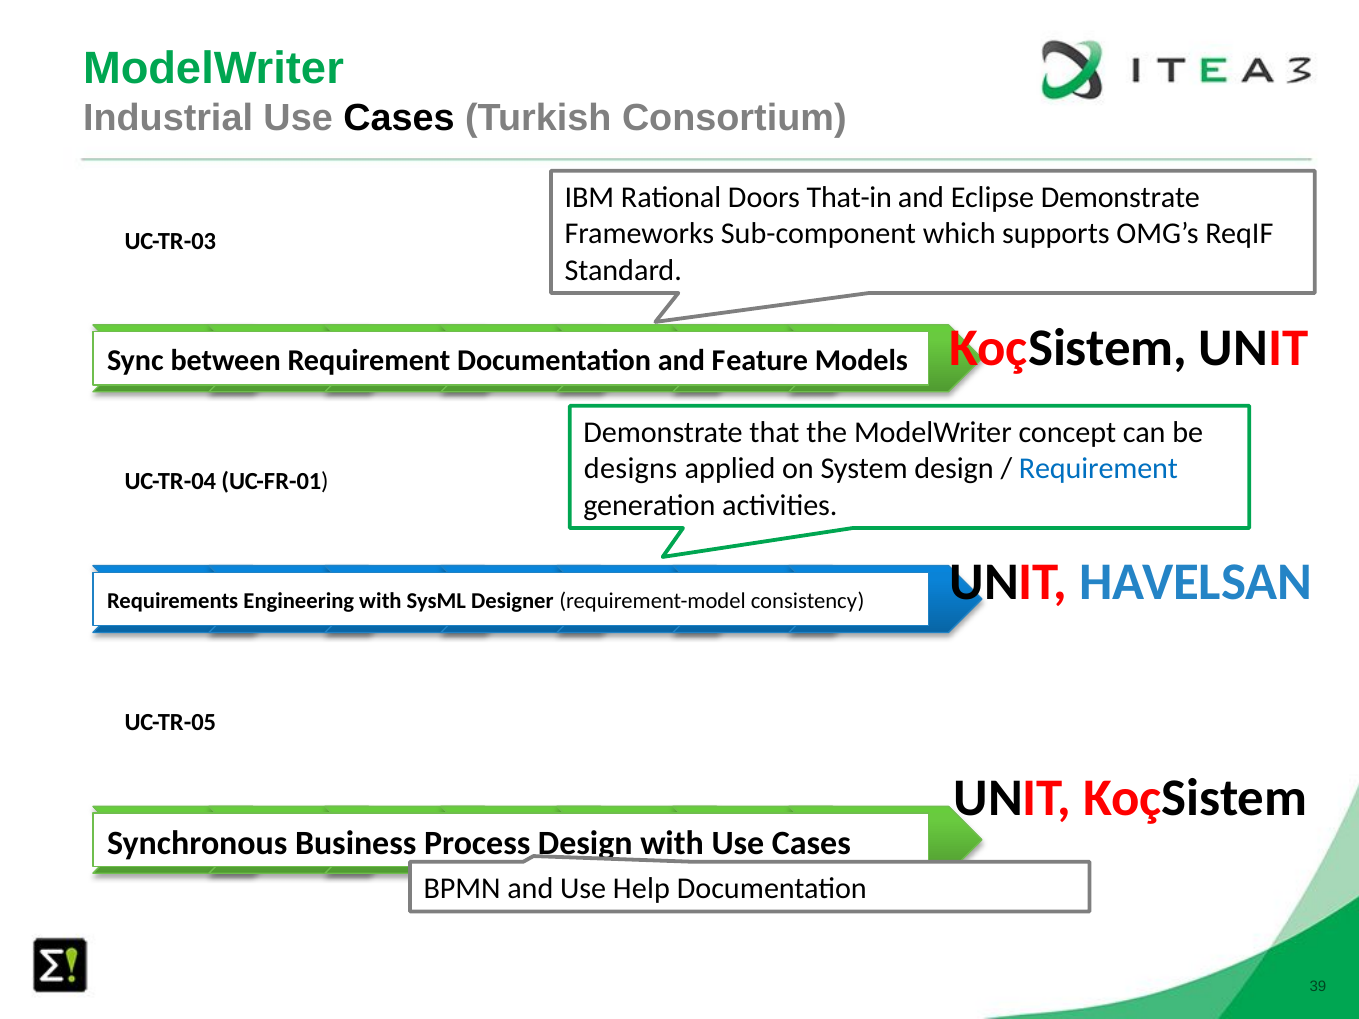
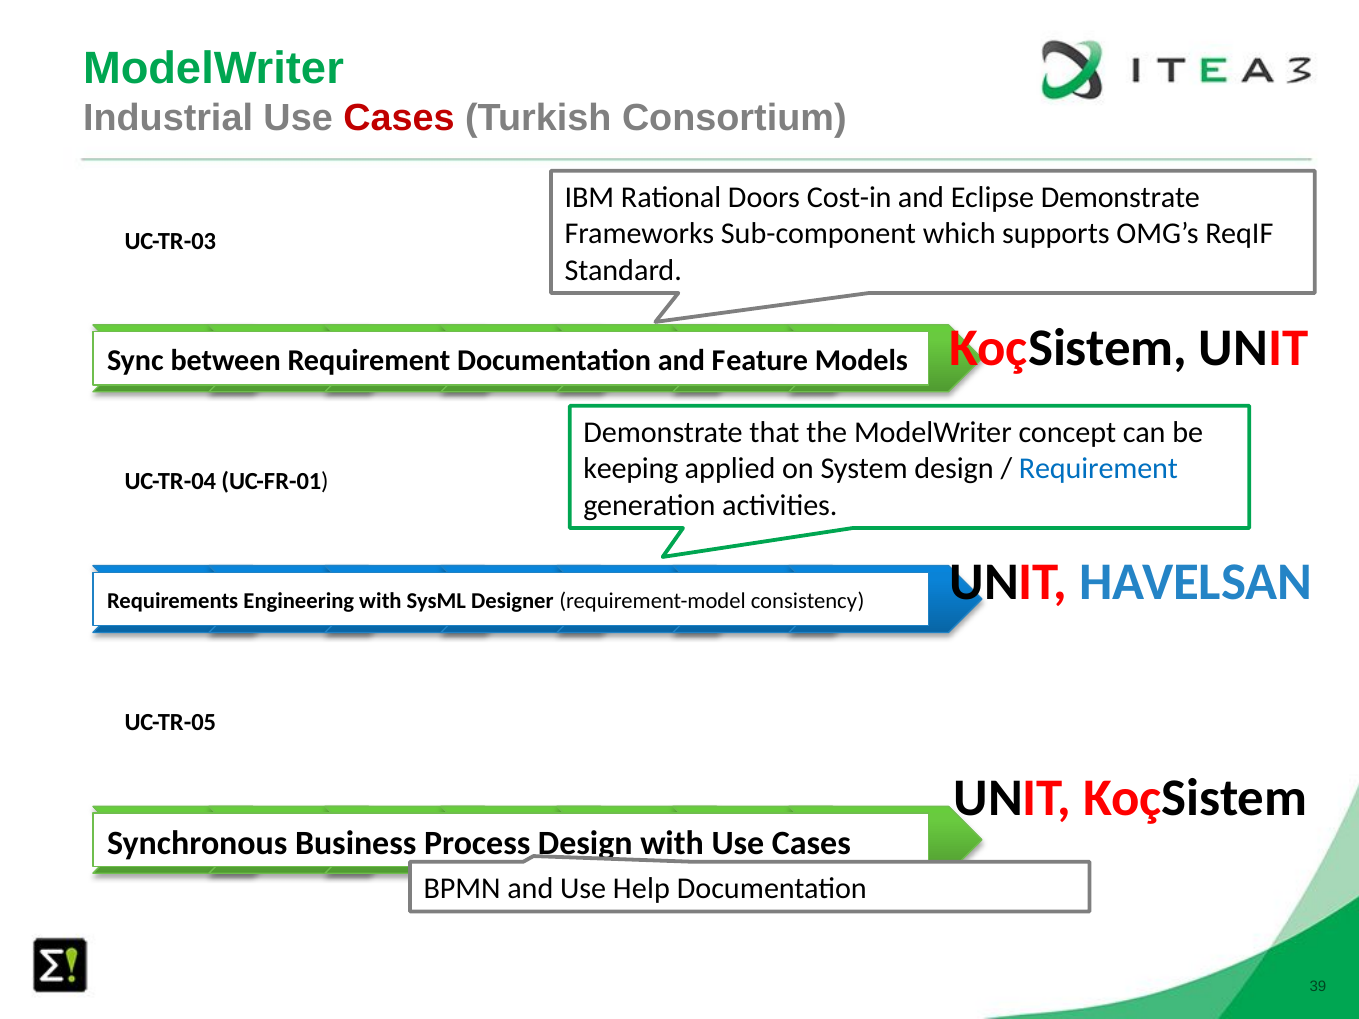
Cases at (399, 118) colour: black -> red
That-in: That-in -> Cost-in
designs: designs -> keeping
